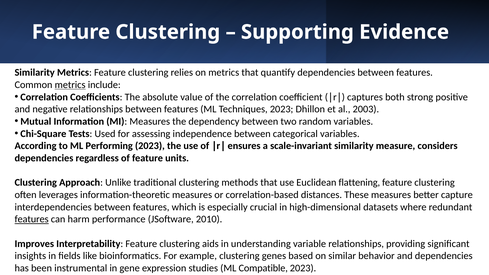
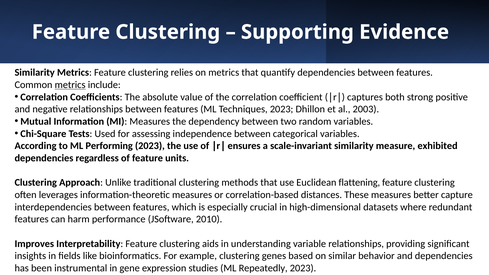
considers: considers -> exhibited
features at (32, 219) underline: present -> none
Compatible: Compatible -> Repeatedly
